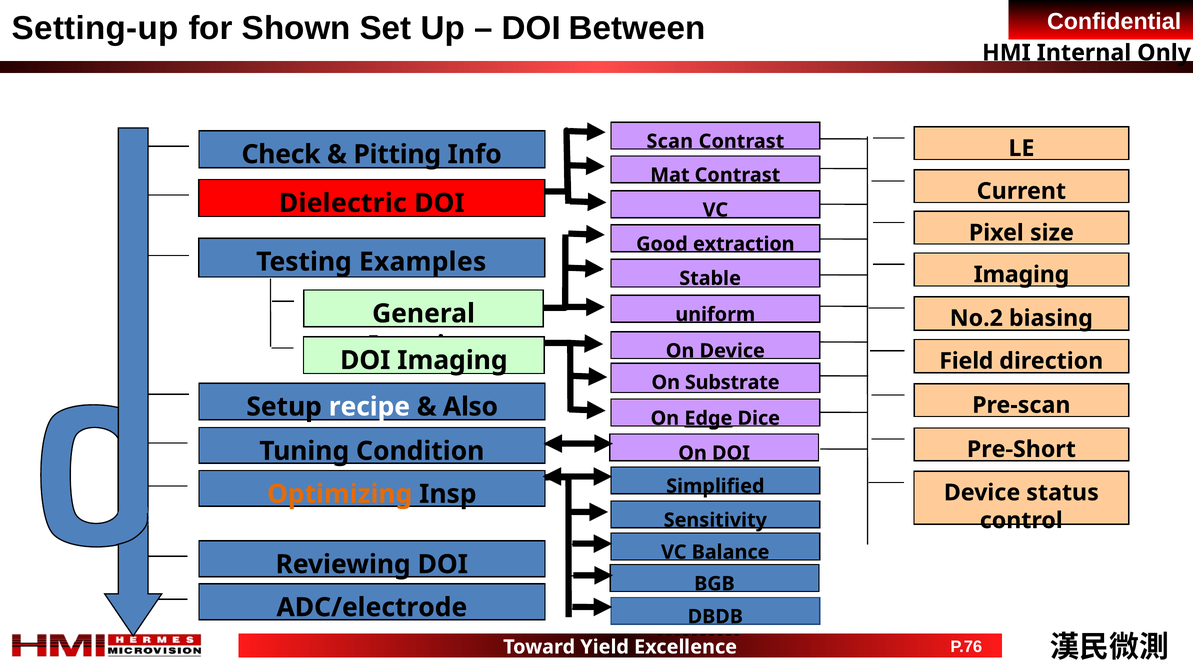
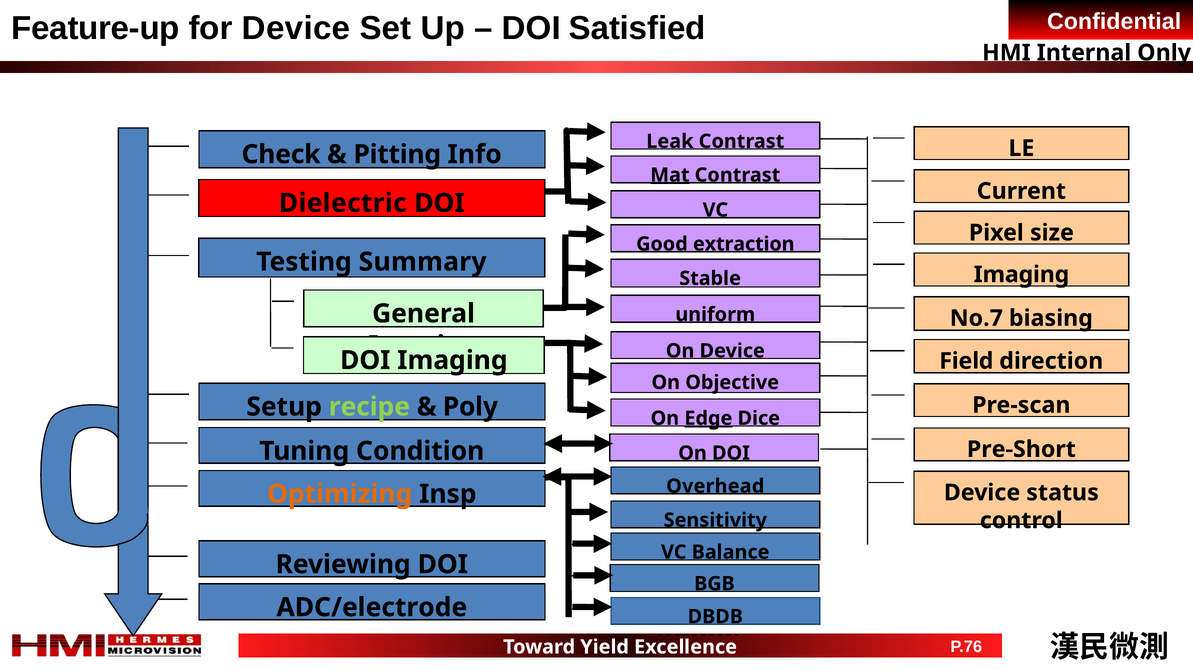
Setting-up: Setting-up -> Feature-up
for Shown: Shown -> Device
Between: Between -> Satisfied
Scan: Scan -> Leak
Mat underline: none -> present
Examples: Examples -> Summary
No.2: No.2 -> No.7
Substrate: Substrate -> Objective
recipe colour: white -> light green
Also: Also -> Poly
Simplified: Simplified -> Overhead
